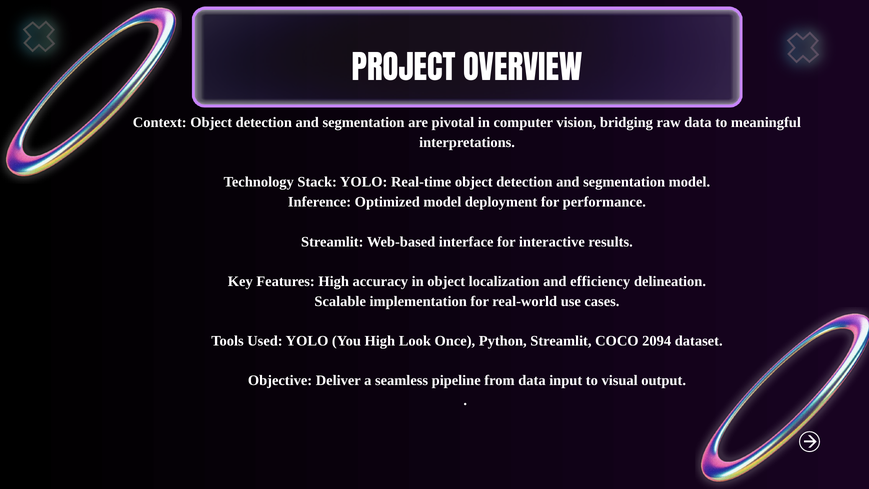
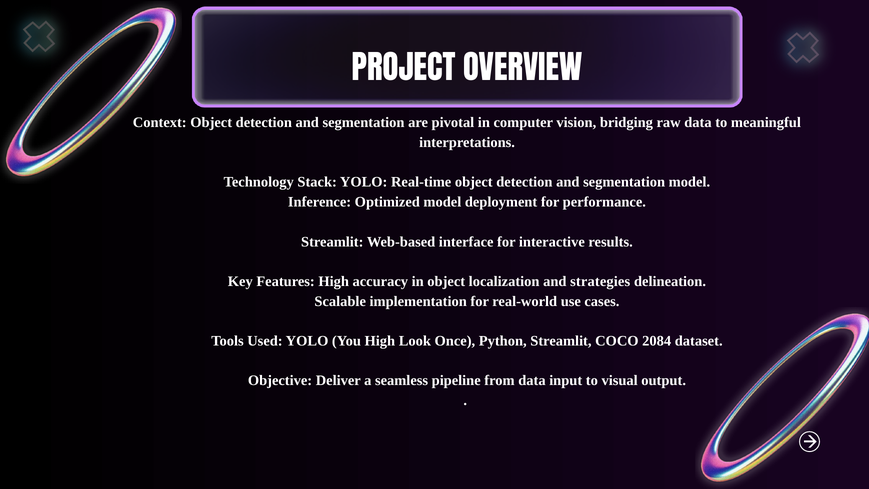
efficiency: efficiency -> strategies
2094: 2094 -> 2084
